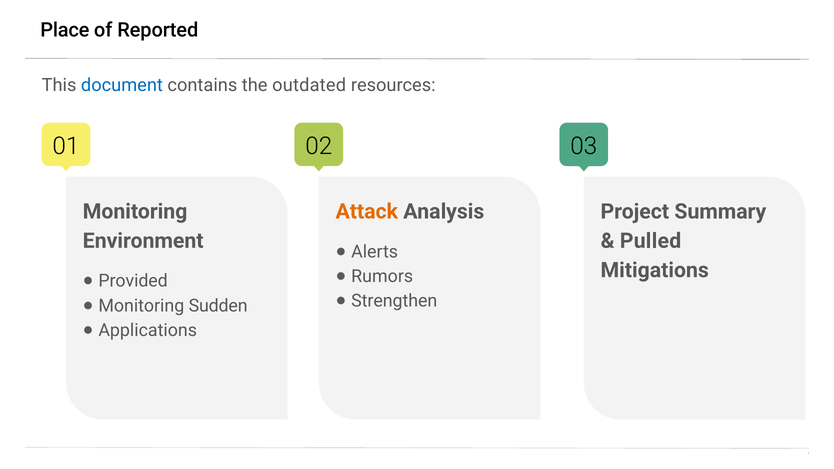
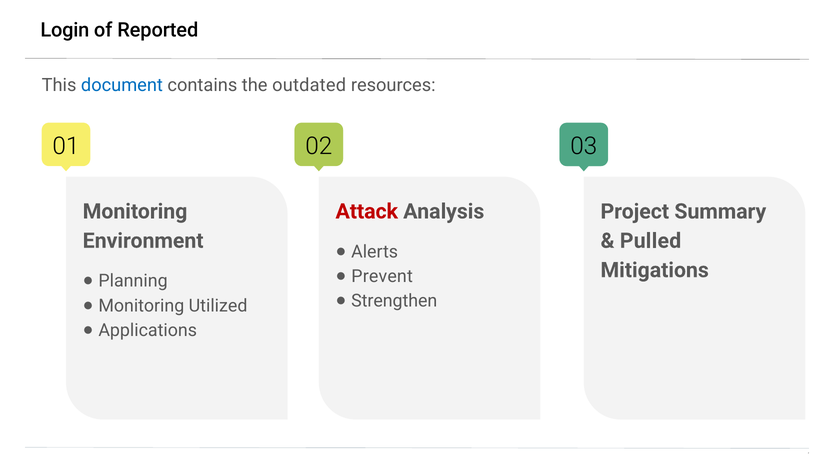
Place: Place -> Login
Attack colour: orange -> red
Rumors: Rumors -> Prevent
Provided: Provided -> Planning
Sudden: Sudden -> Utilized
